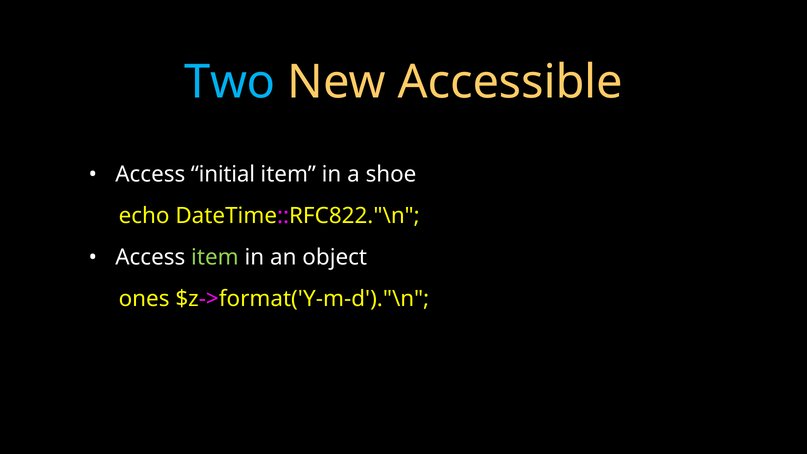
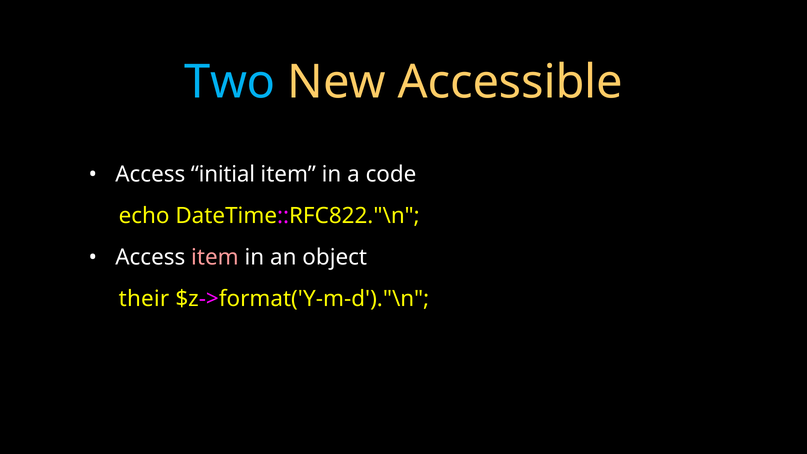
shoe: shoe -> code
item at (215, 257) colour: light green -> pink
ones: ones -> their
